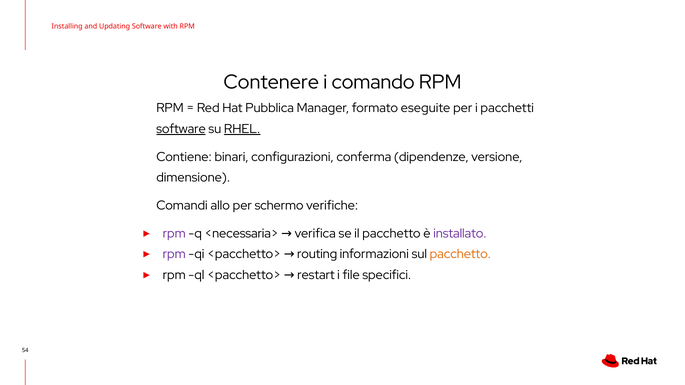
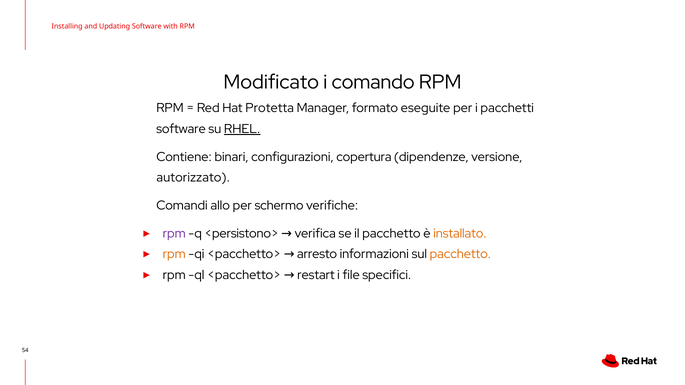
Contenere: Contenere -> Modificato
Pubblica: Pubblica -> Protetta
software at (181, 129) underline: present -> none
conferma: conferma -> copertura
dimensione: dimensione -> autorizzato
<necessaria>: <necessaria> -> <persistono>
installato colour: purple -> orange
rpm at (174, 254) colour: purple -> orange
routing: routing -> arresto
